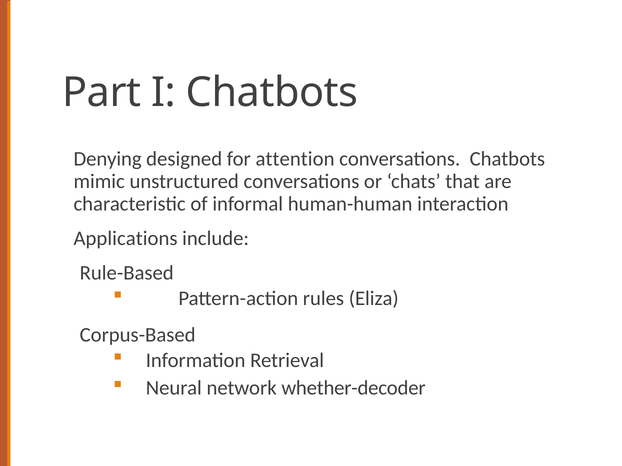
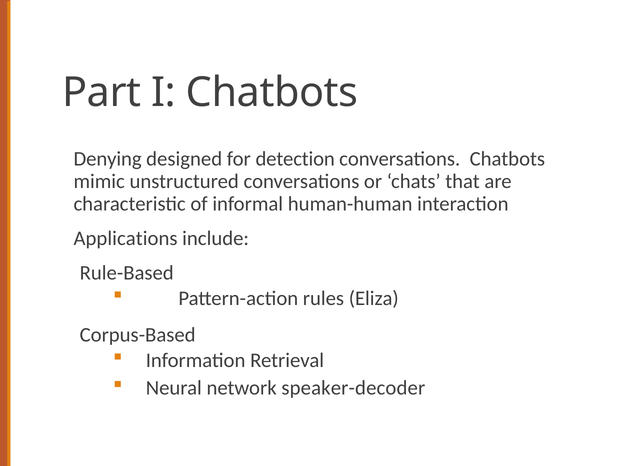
attention: attention -> detection
whether-decoder: whether-decoder -> speaker-decoder
